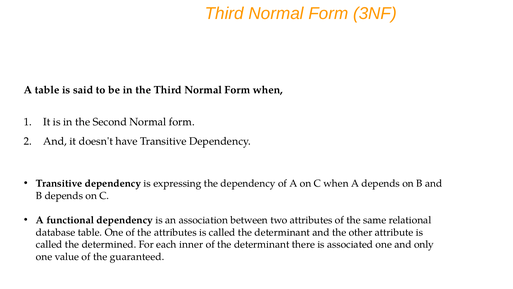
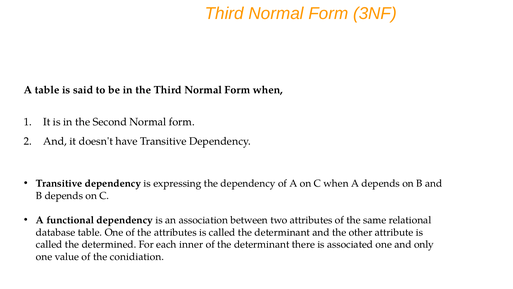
guaranteed: guaranteed -> conidiation
